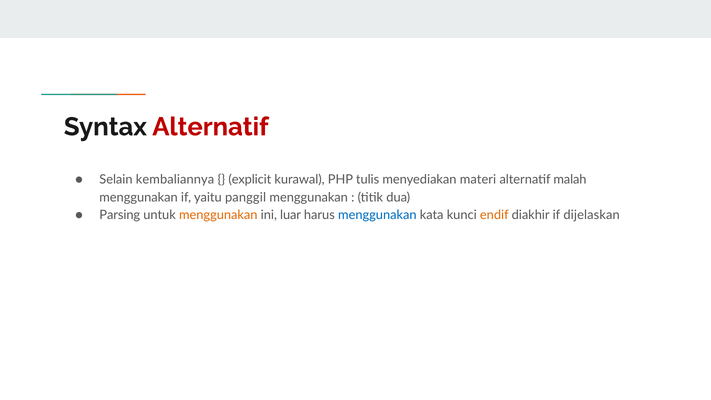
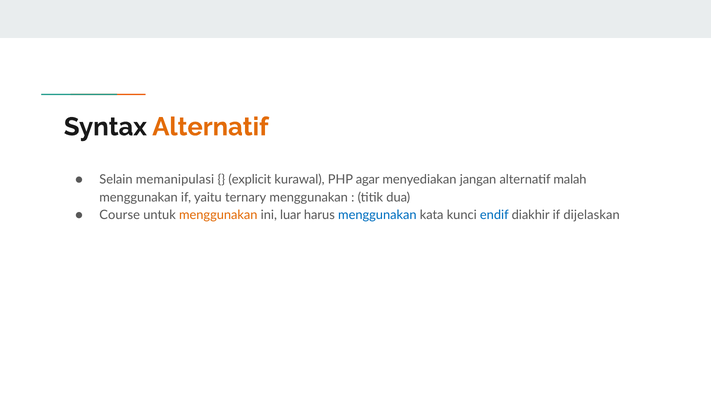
Alternatif at (210, 127) colour: red -> orange
kembaliannya: kembaliannya -> memanipulasi
tulis: tulis -> agar
materi: materi -> jangan
panggil: panggil -> ternary
Parsing: Parsing -> Course
endif colour: orange -> blue
